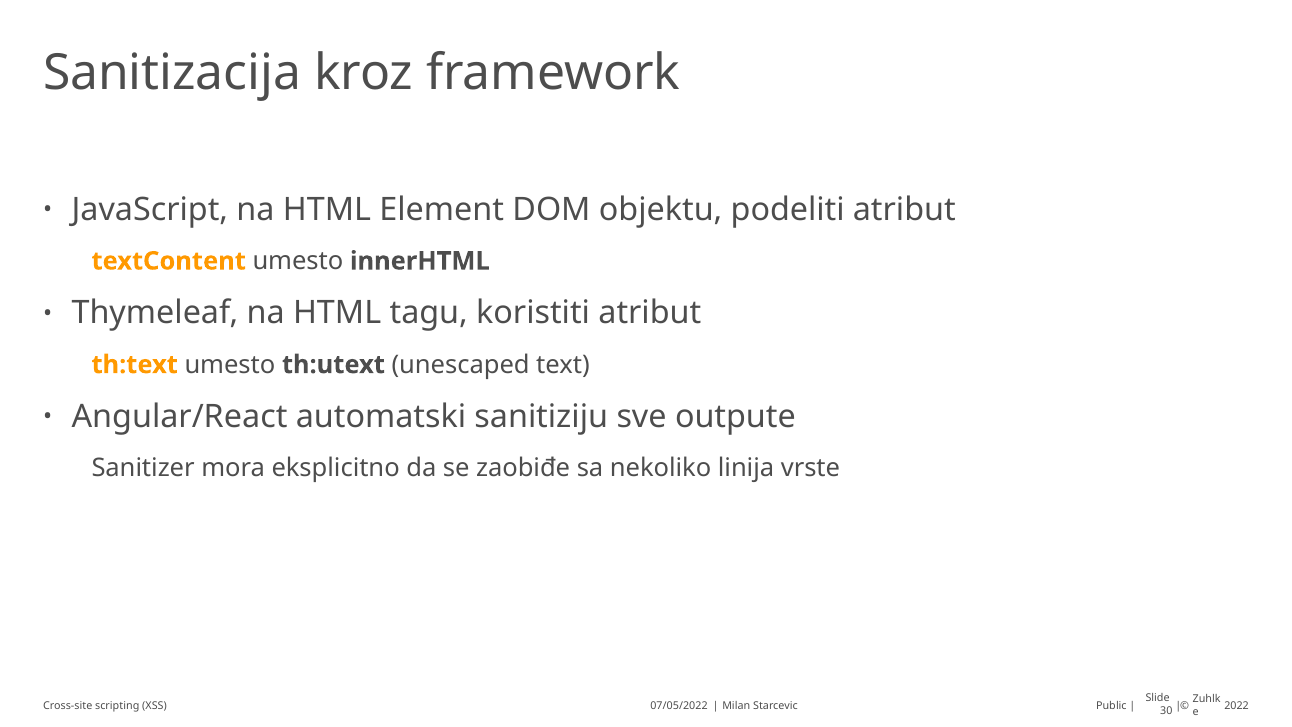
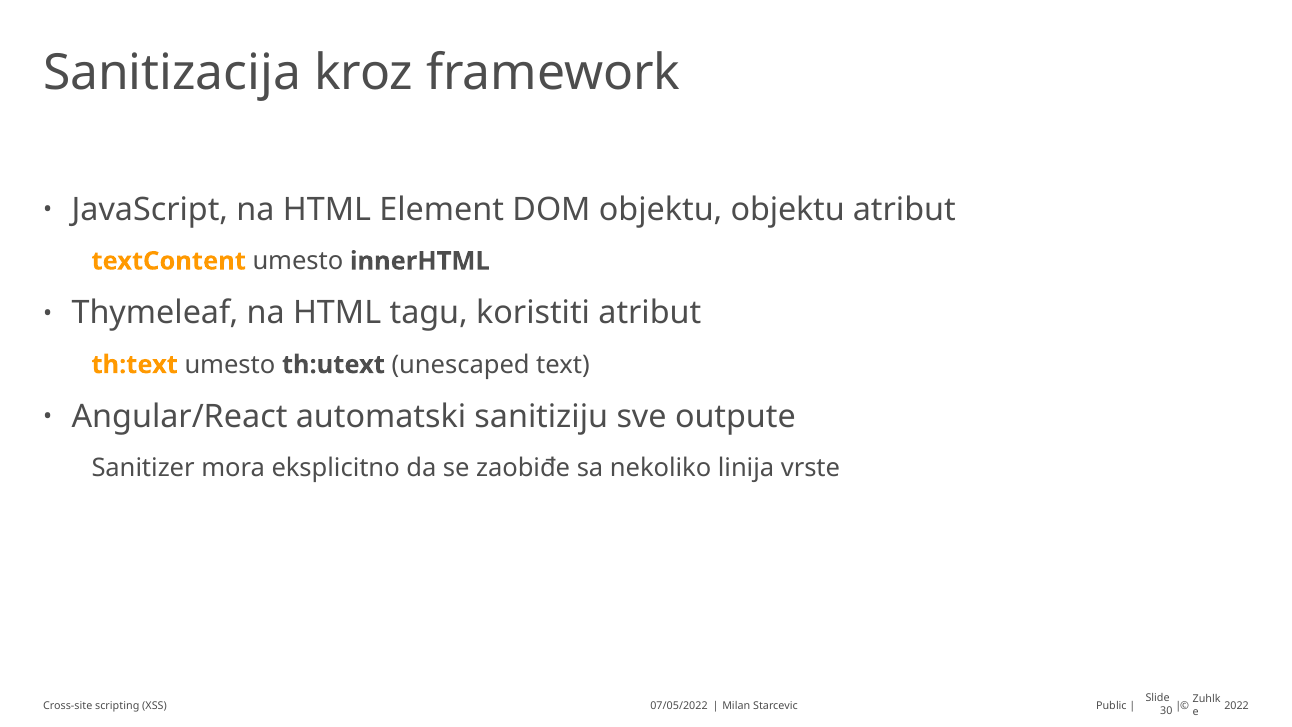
objektu podeliti: podeliti -> objektu
